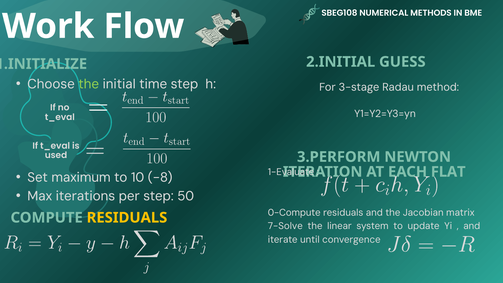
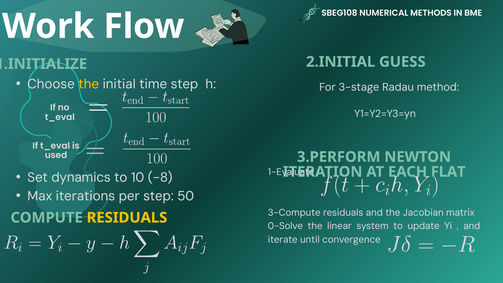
the at (89, 84) colour: light green -> yellow
maximum: maximum -> dynamics
0-Compute: 0-Compute -> 3-Compute
7-Solve: 7-Solve -> 0-Solve
